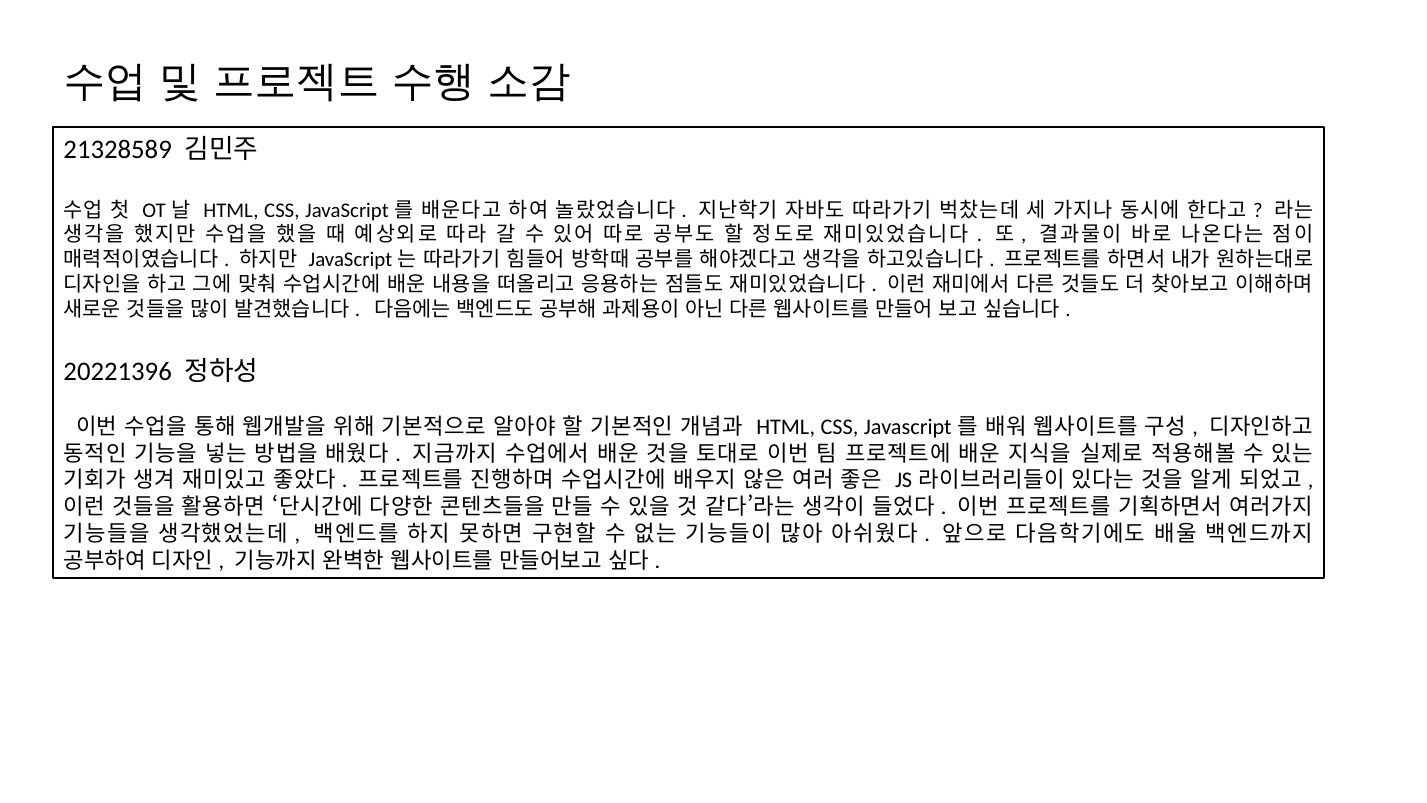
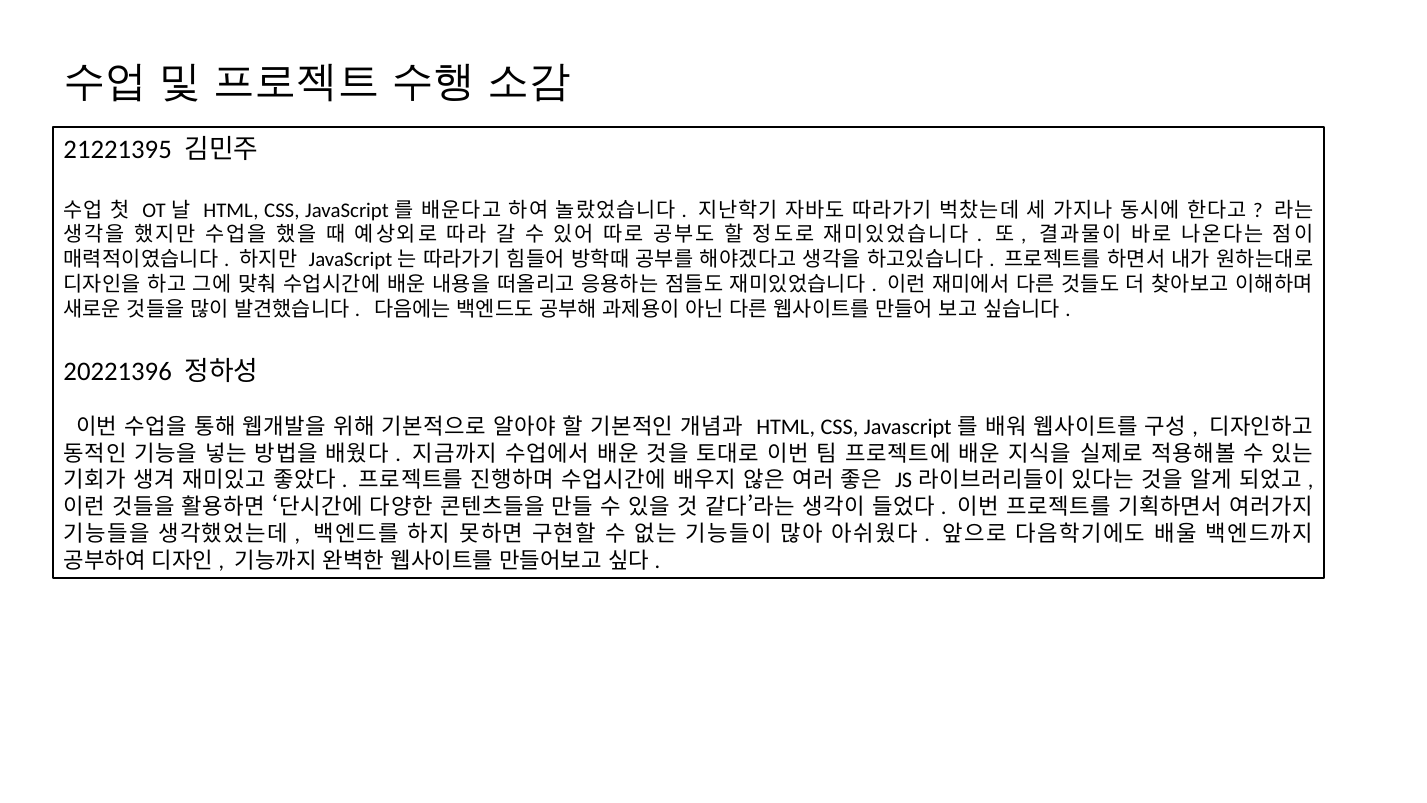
21328589: 21328589 -> 21221395
